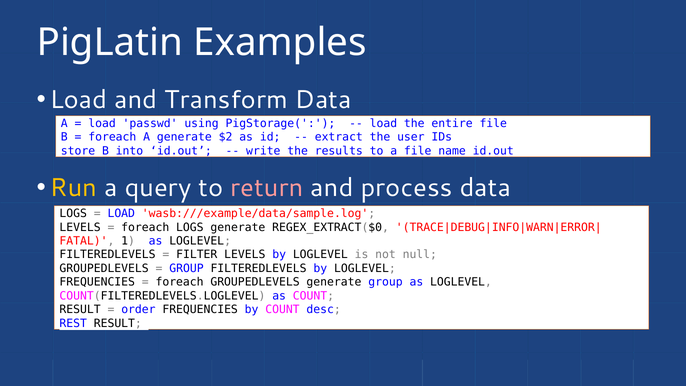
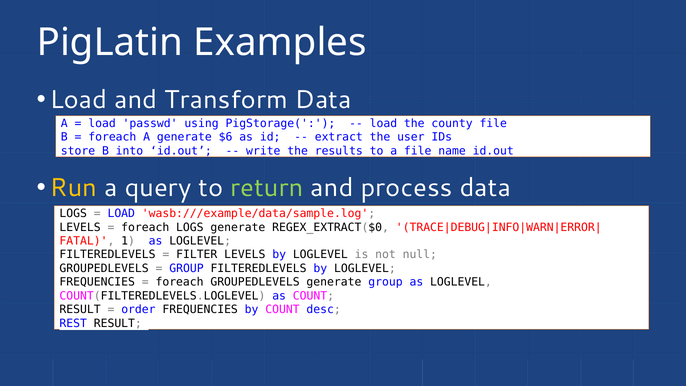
entire: entire -> county
$2: $2 -> $6
return colour: pink -> light green
